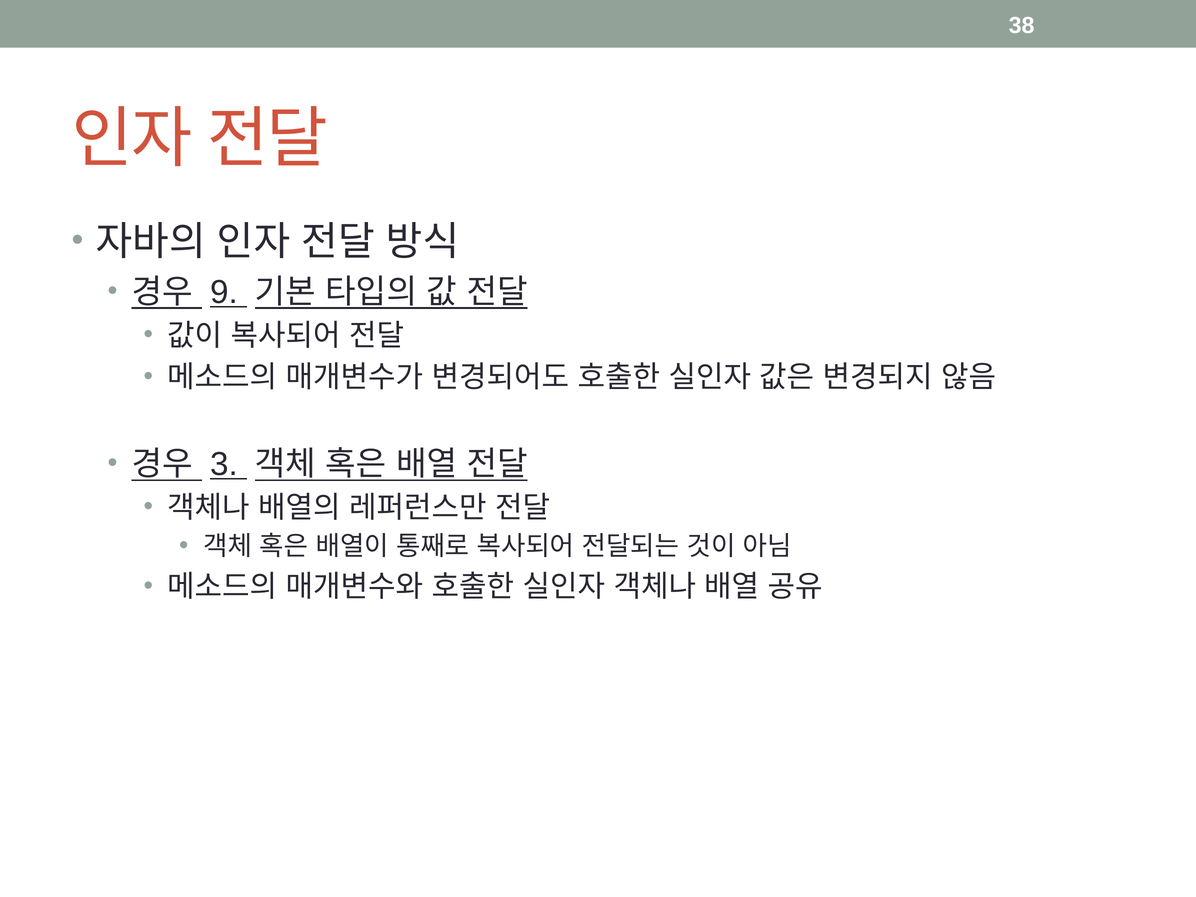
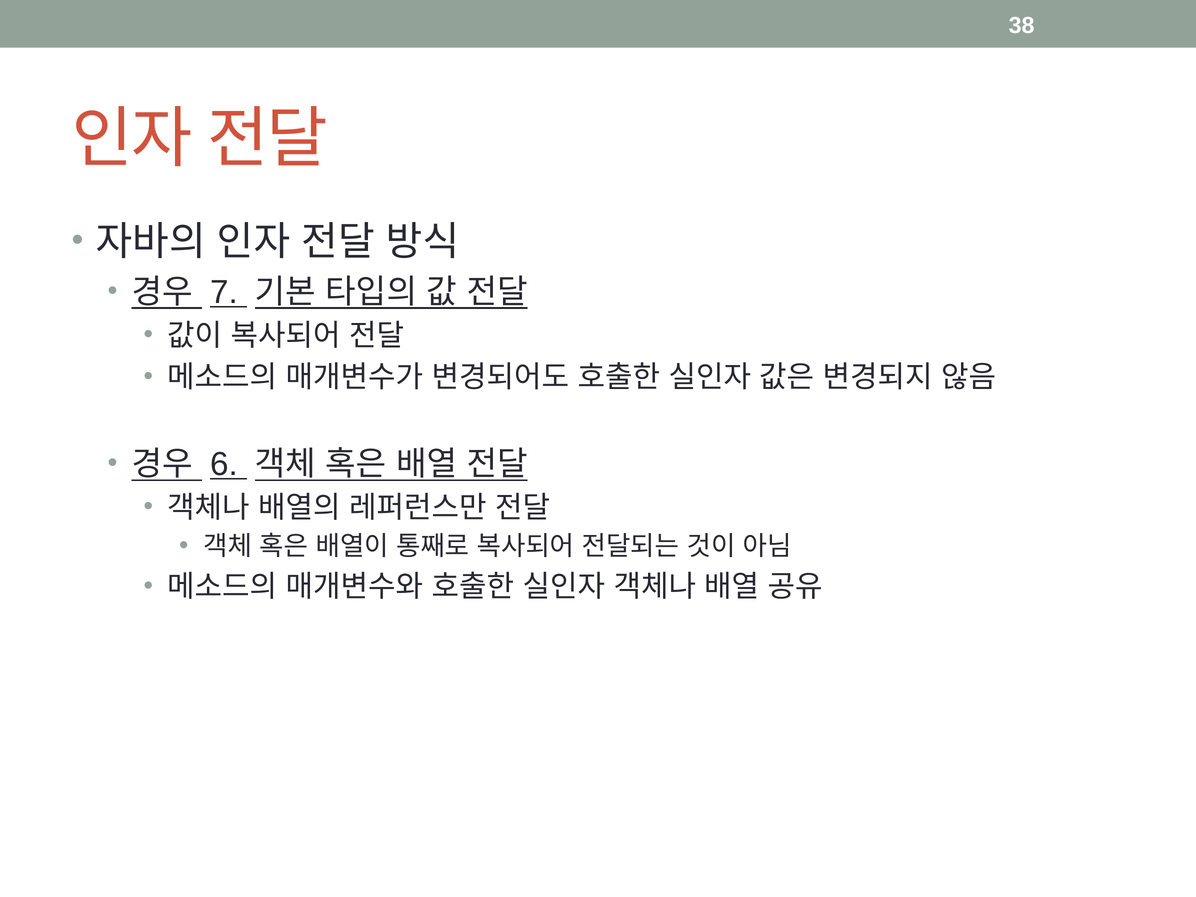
9: 9 -> 7
3: 3 -> 6
